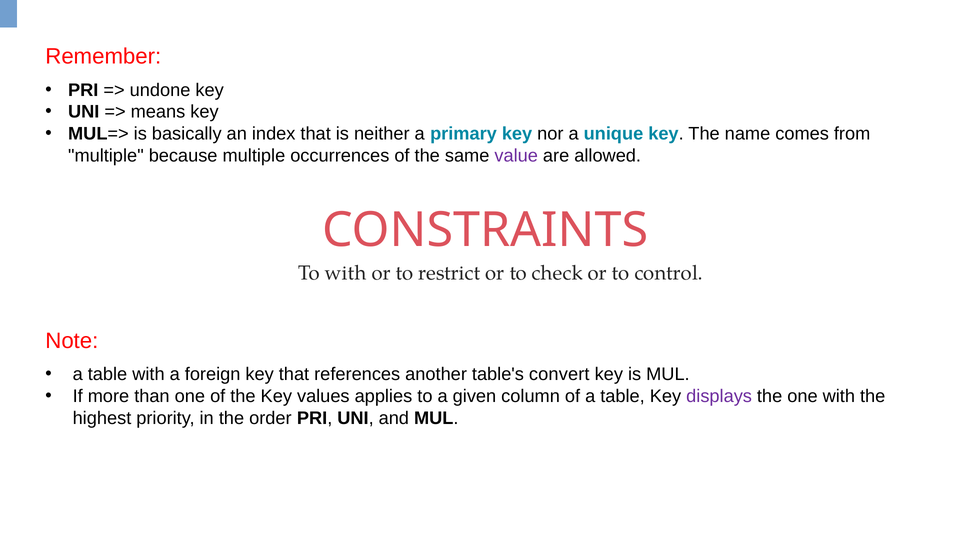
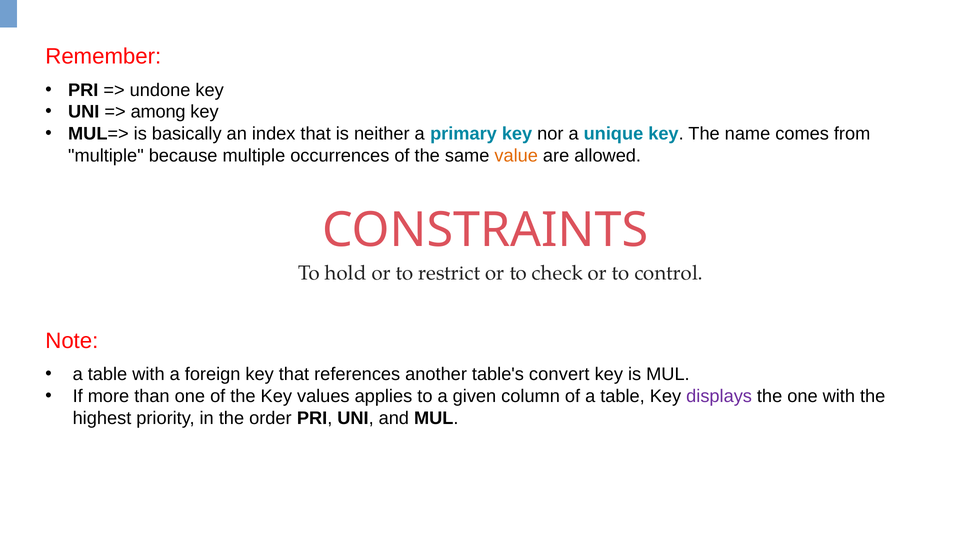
means: means -> among
value colour: purple -> orange
To with: with -> hold
